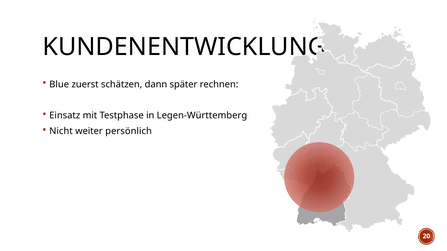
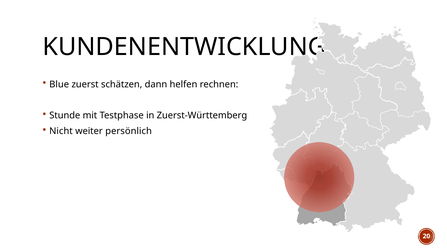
später: später -> helfen
Einsatz: Einsatz -> Stunde
Legen-Württemberg: Legen-Württemberg -> Zuerst-Württemberg
